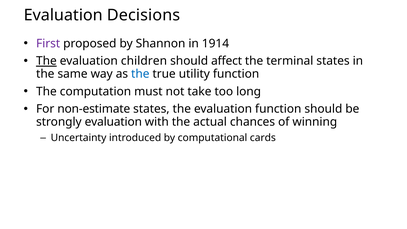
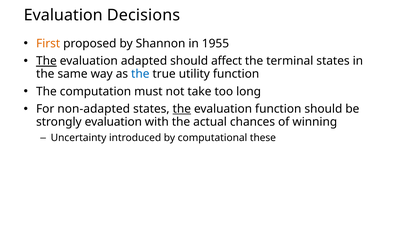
First colour: purple -> orange
1914: 1914 -> 1955
children: children -> adapted
non-estimate: non-estimate -> non-adapted
the at (182, 109) underline: none -> present
cards: cards -> these
